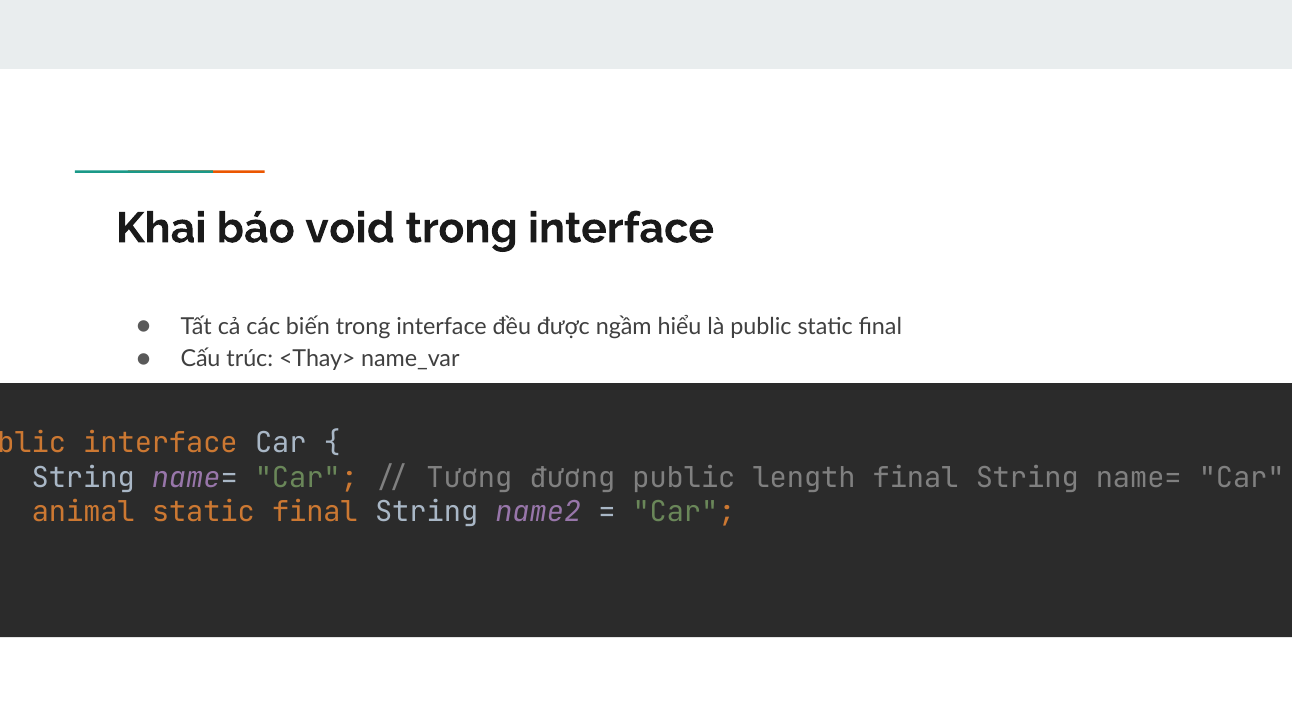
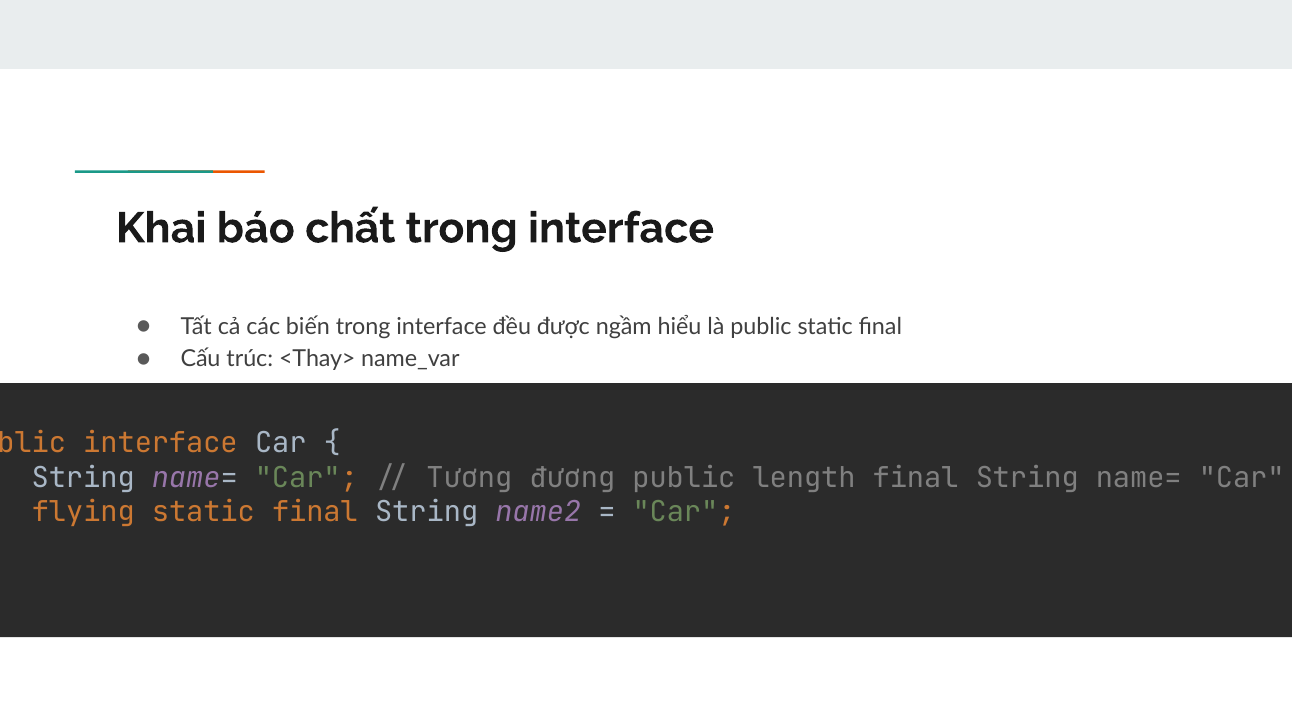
void: void -> chất
animal: animal -> flying
